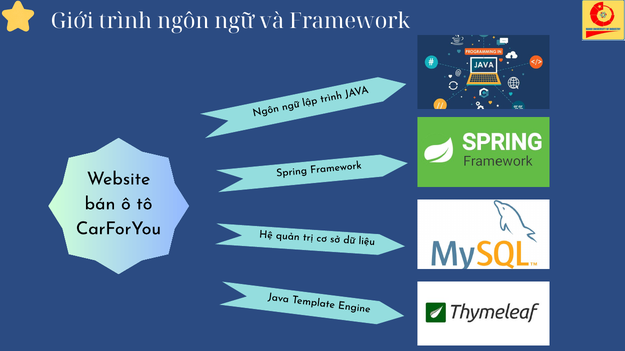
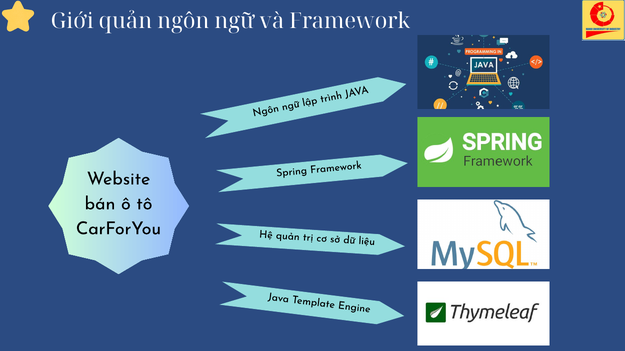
Giới trình: trình -> quản
